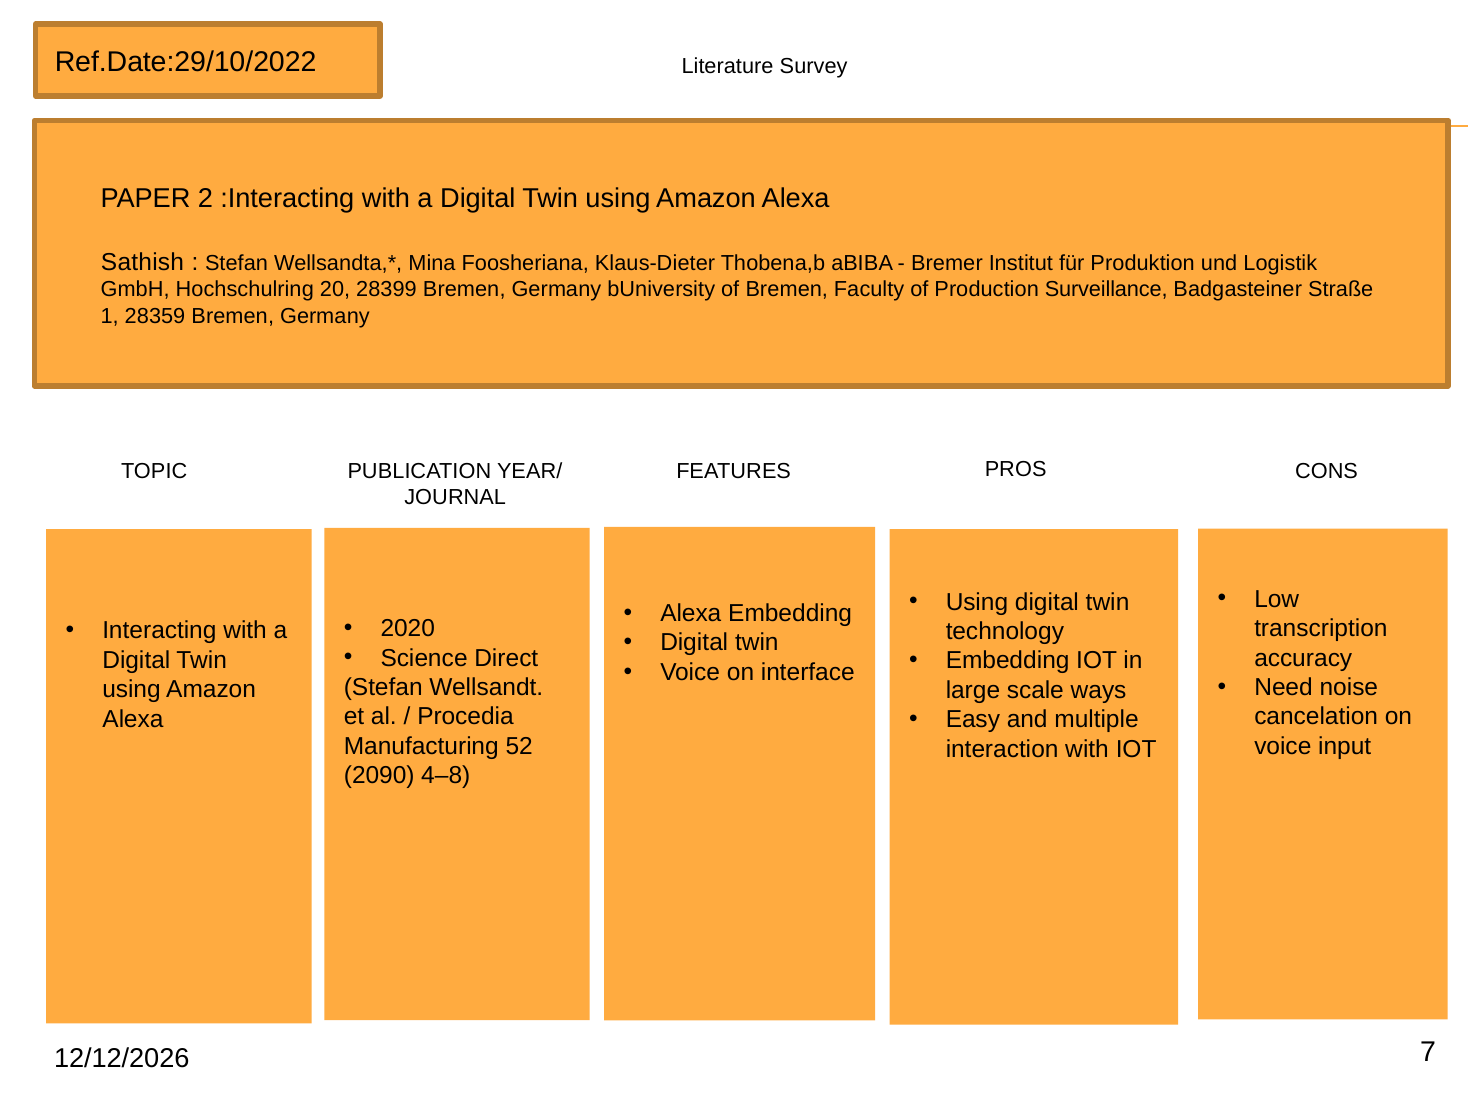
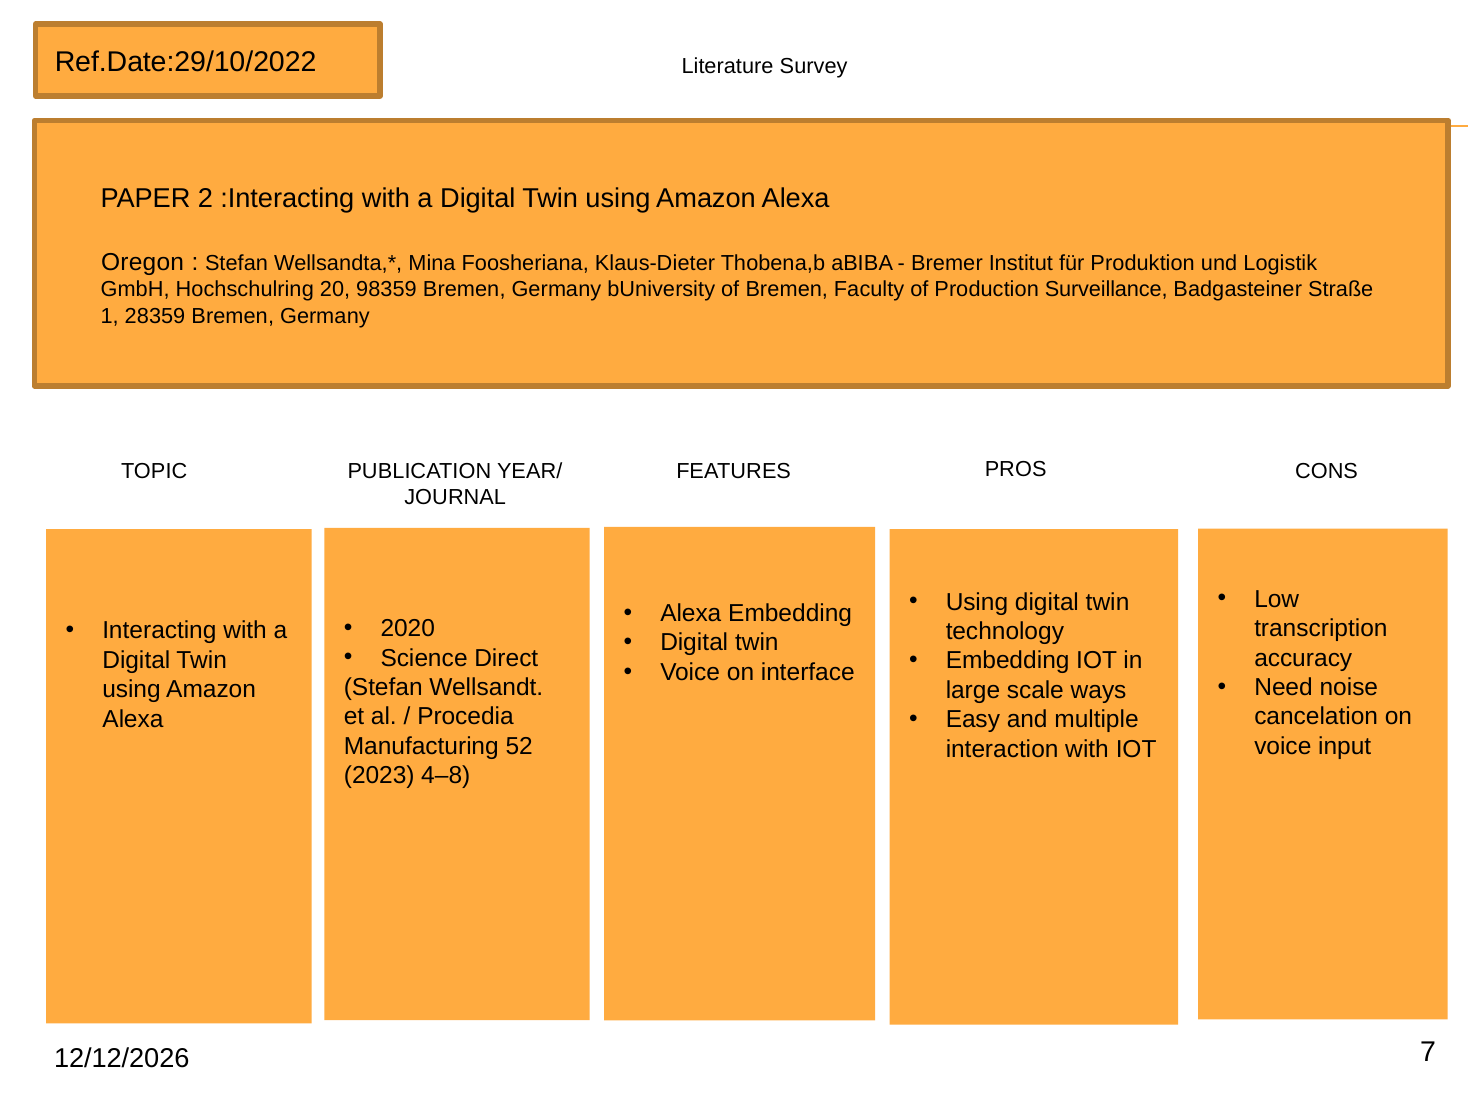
Sathish: Sathish -> Oregon
28399: 28399 -> 98359
2090: 2090 -> 2023
